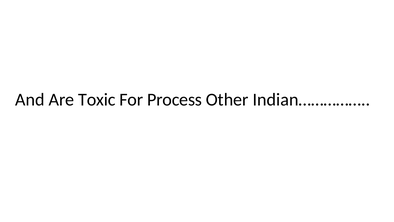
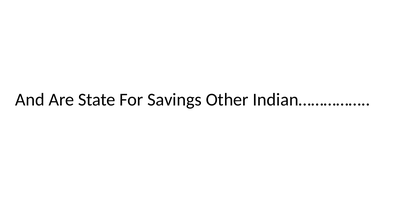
Toxic: Toxic -> State
Process: Process -> Savings
